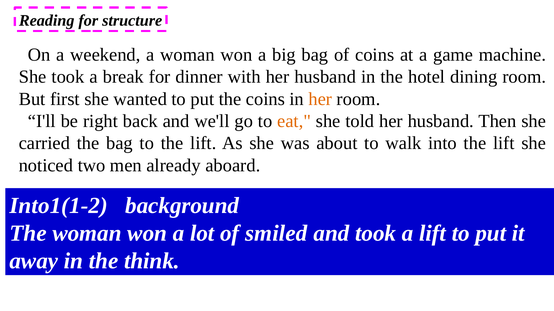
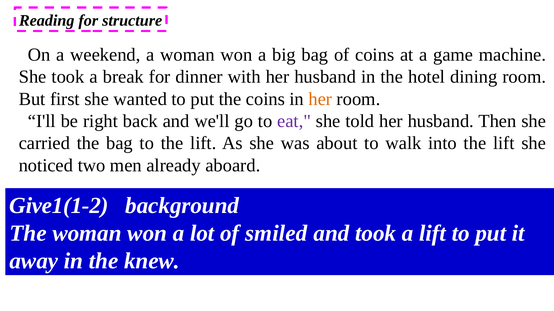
eat colour: orange -> purple
Into1(1-2: Into1(1-2 -> Give1(1-2
think: think -> knew
